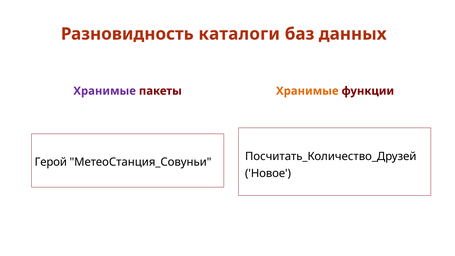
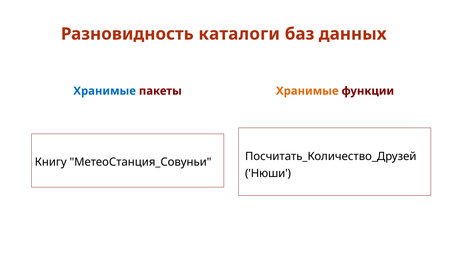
Хранимые at (105, 91) colour: purple -> blue
Герой: Герой -> Книгу
Новое: Новое -> Нюши
